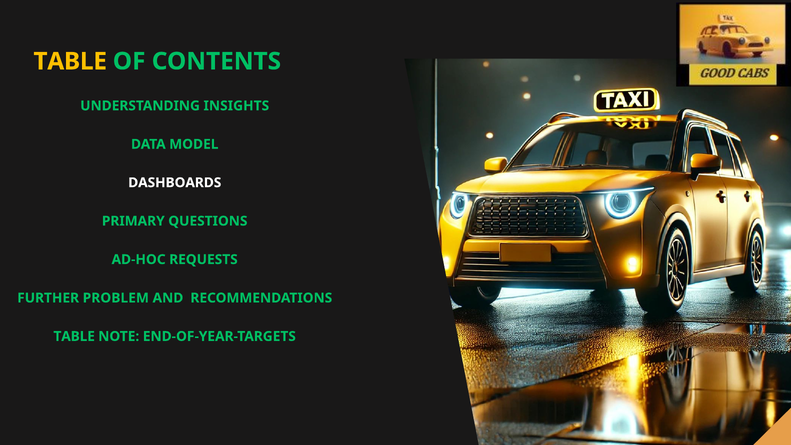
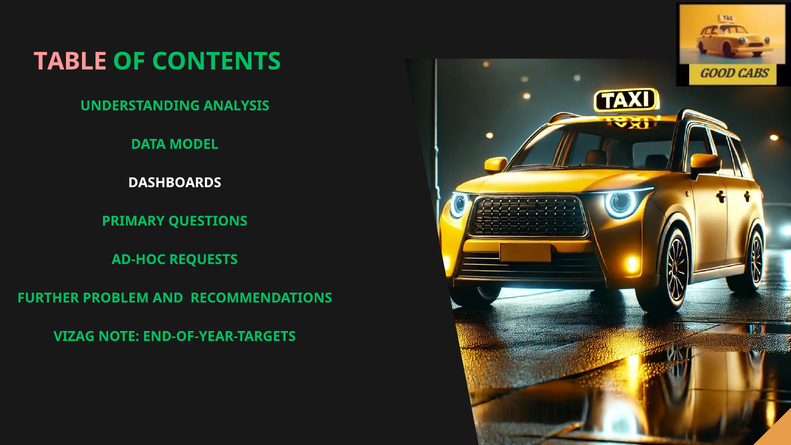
TABLE at (70, 61) colour: yellow -> pink
INSIGHTS: INSIGHTS -> ANALYSIS
TABLE at (74, 336): TABLE -> VIZAG
